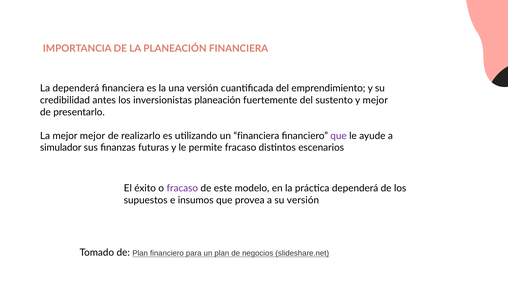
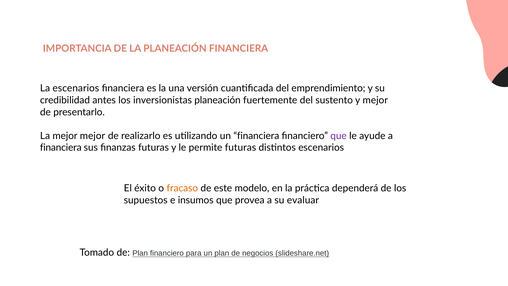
La dependerá: dependerá -> escenarios
simulador at (61, 148): simulador -> financiera
permite fracaso: fracaso -> futuras
fracaso at (182, 188) colour: purple -> orange
su versión: versión -> evaluar
